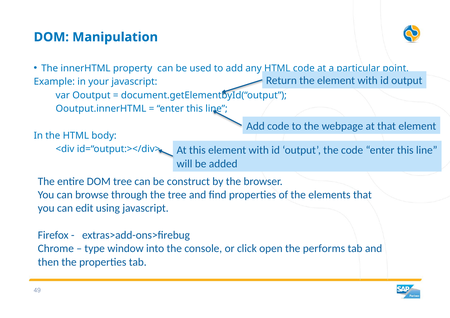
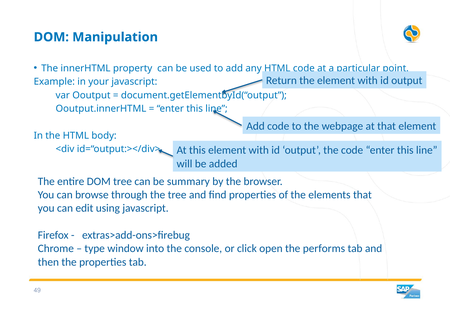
construct: construct -> summary
